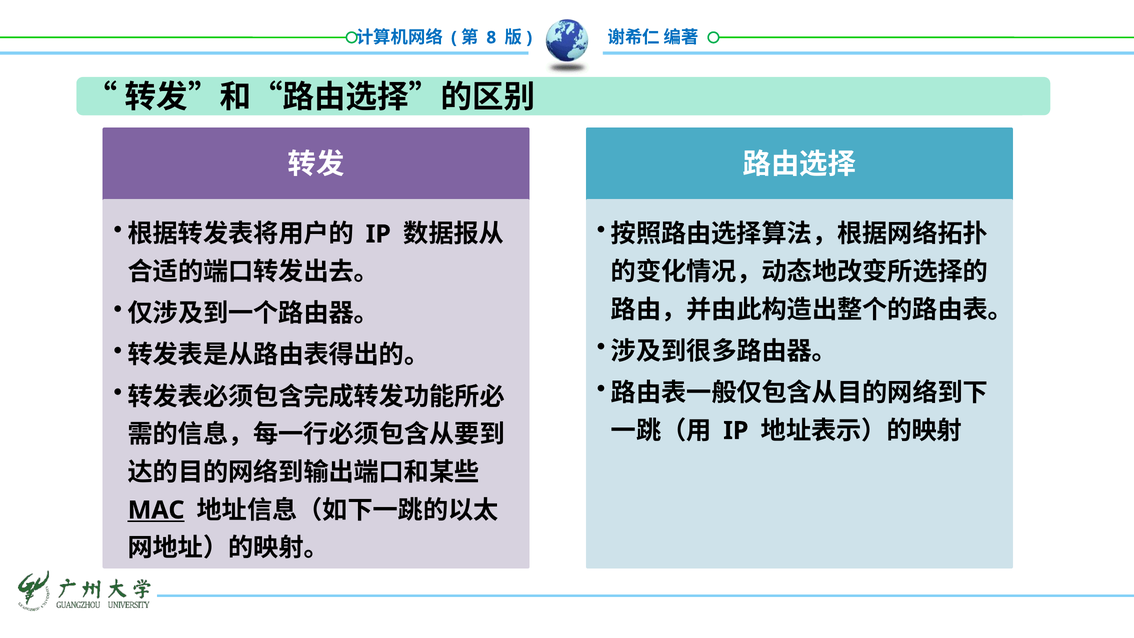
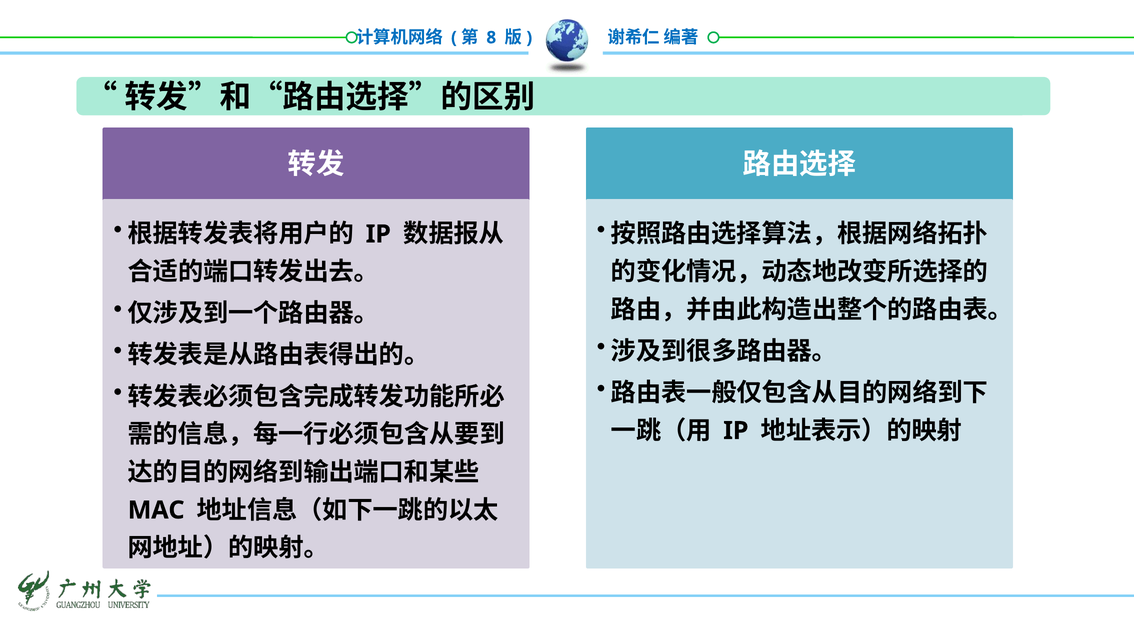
MAC underline: present -> none
